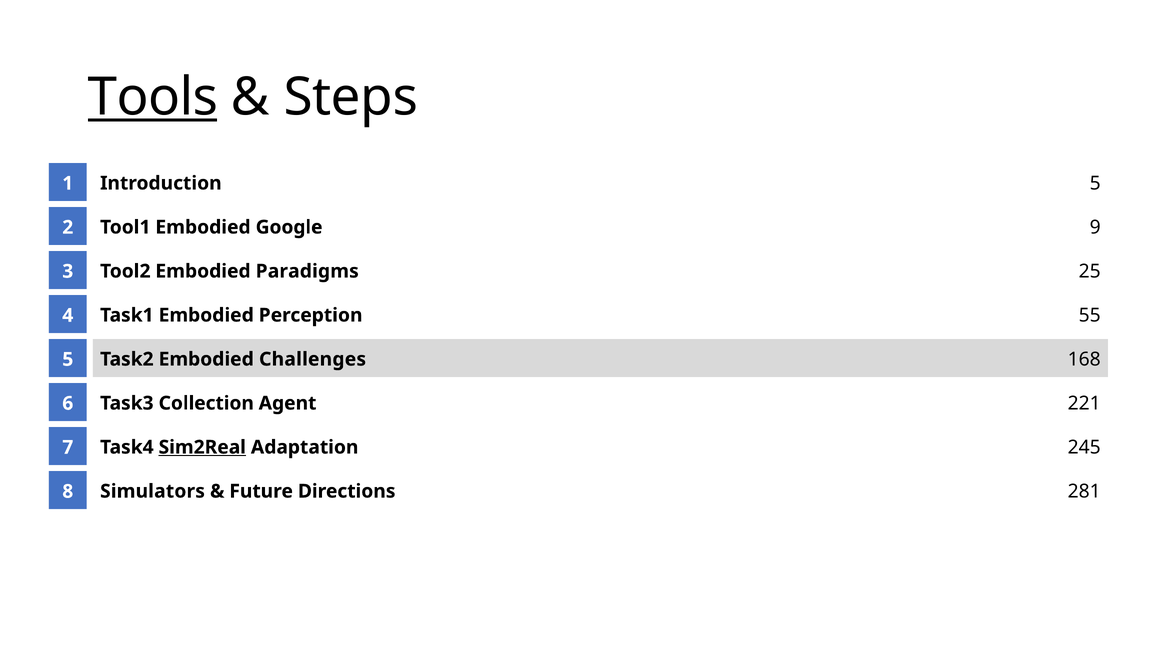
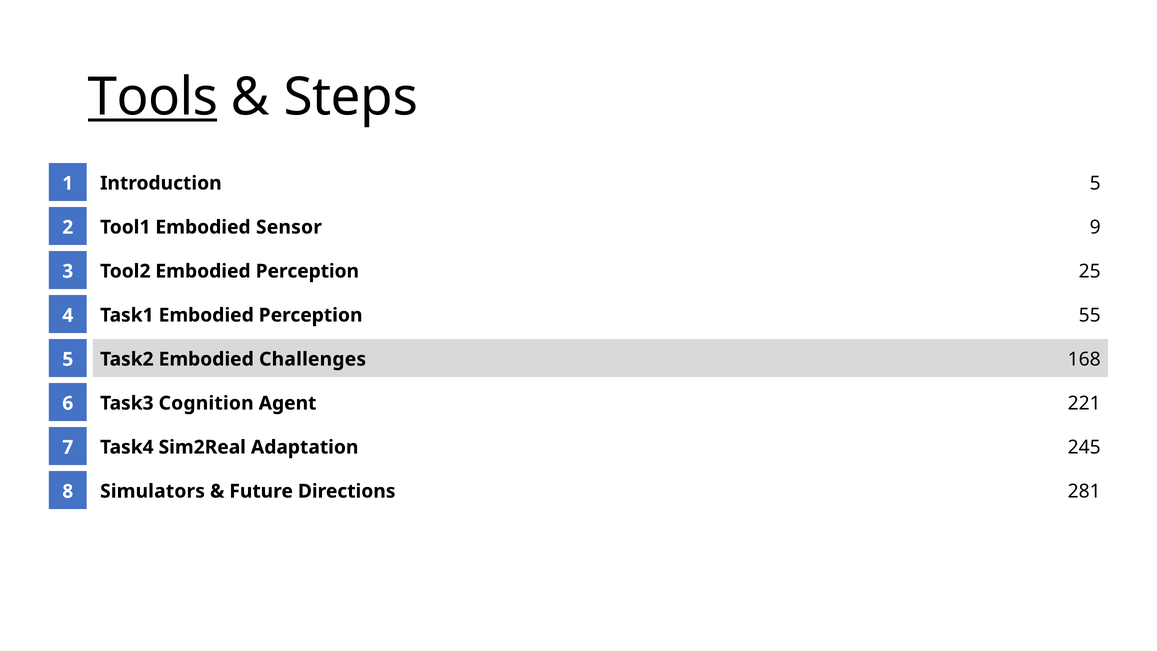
Google: Google -> Sensor
Tool2 Embodied Paradigms: Paradigms -> Perception
Collection: Collection -> Cognition
Sim2Real underline: present -> none
